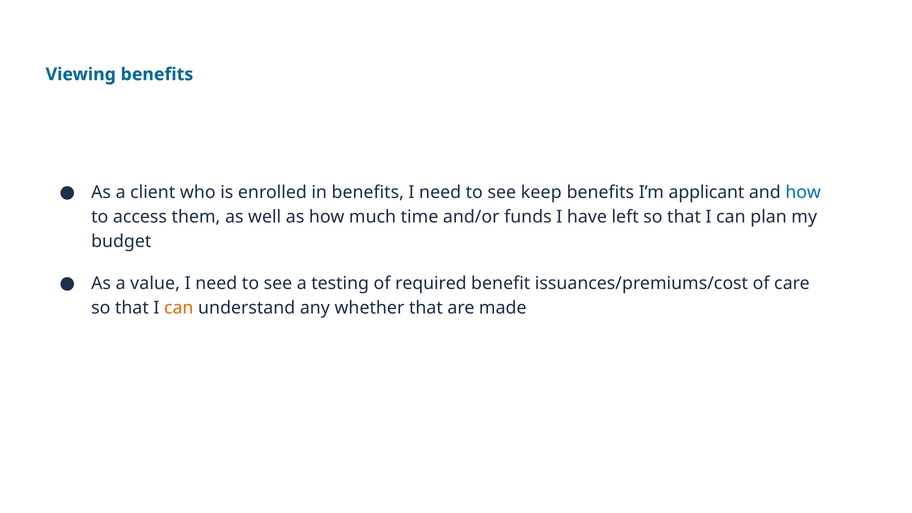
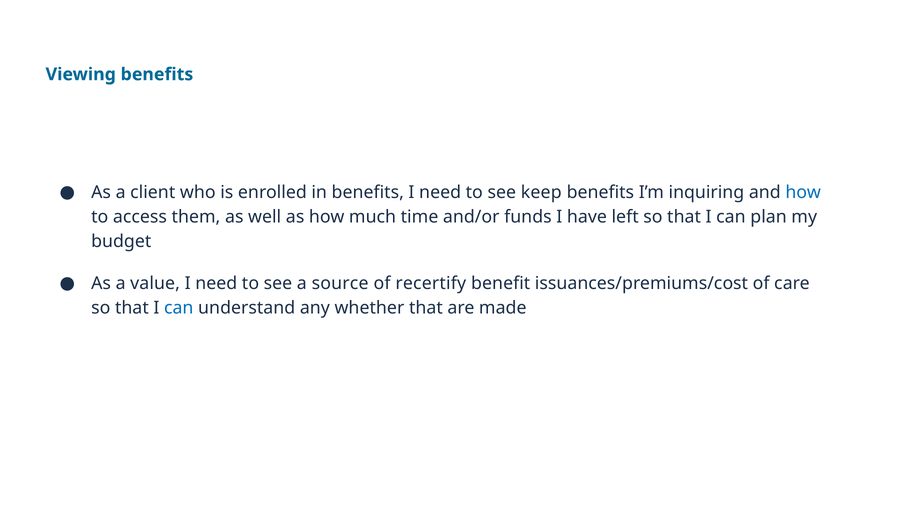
applicant: applicant -> inquiring
testing: testing -> source
required: required -> recertify
can at (179, 308) colour: orange -> blue
